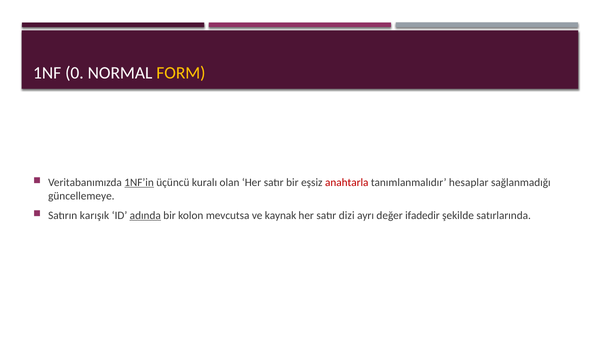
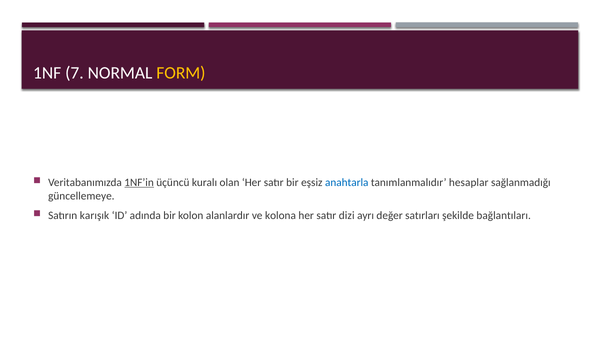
0: 0 -> 7
anahtarla colour: red -> blue
adında underline: present -> none
mevcutsa: mevcutsa -> alanlardır
kaynak: kaynak -> kolona
ifadedir: ifadedir -> satırları
satırlarında: satırlarında -> bağlantıları
